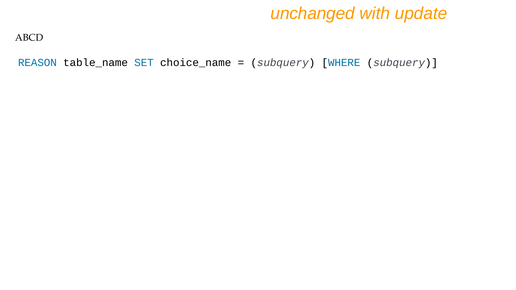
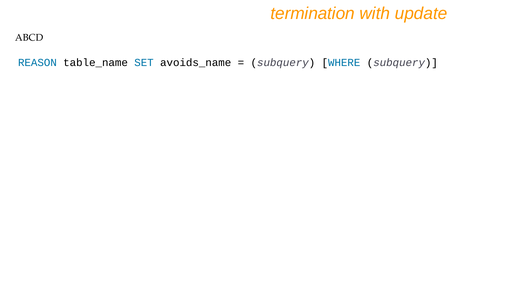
unchanged: unchanged -> termination
choice_name: choice_name -> avoids_name
